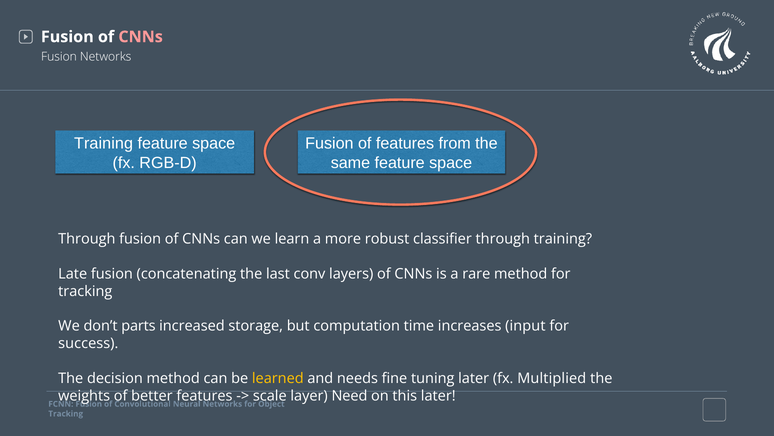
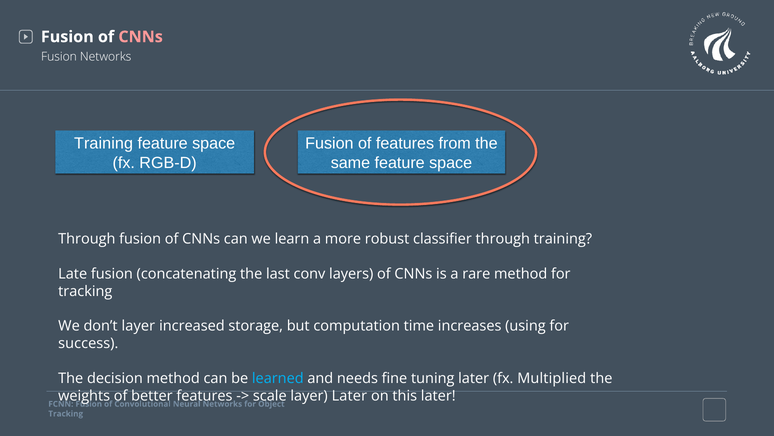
don’t parts: parts -> layer
input: input -> using
learned colour: yellow -> light blue
layer Need: Need -> Later
